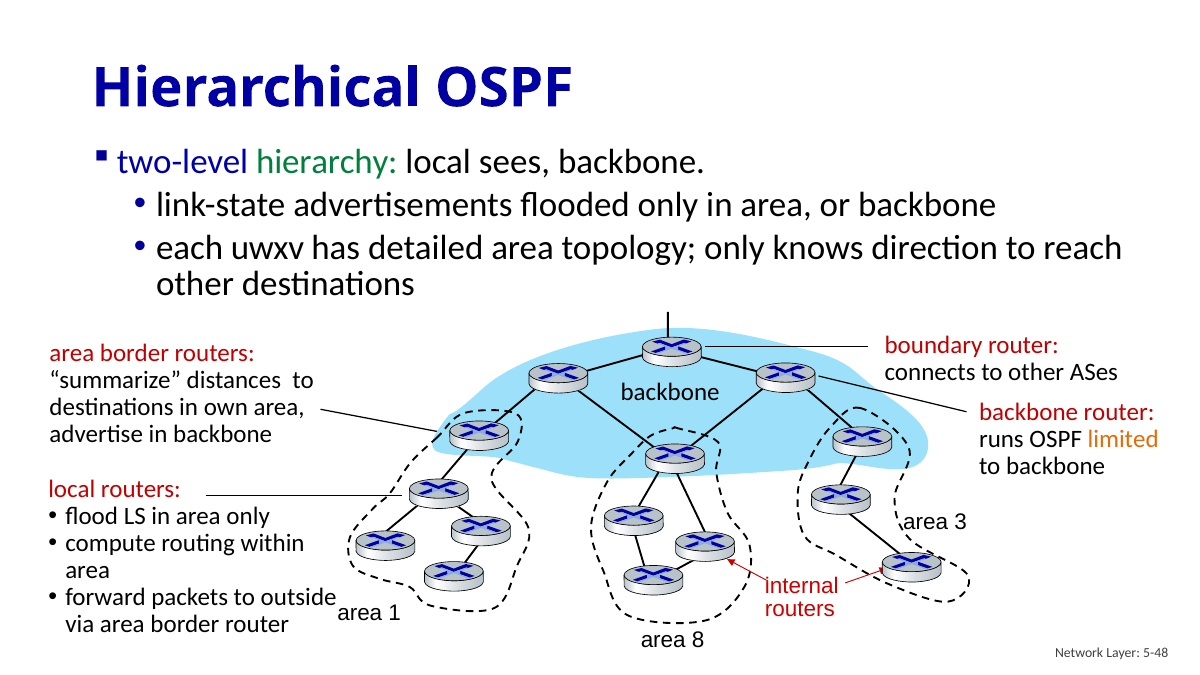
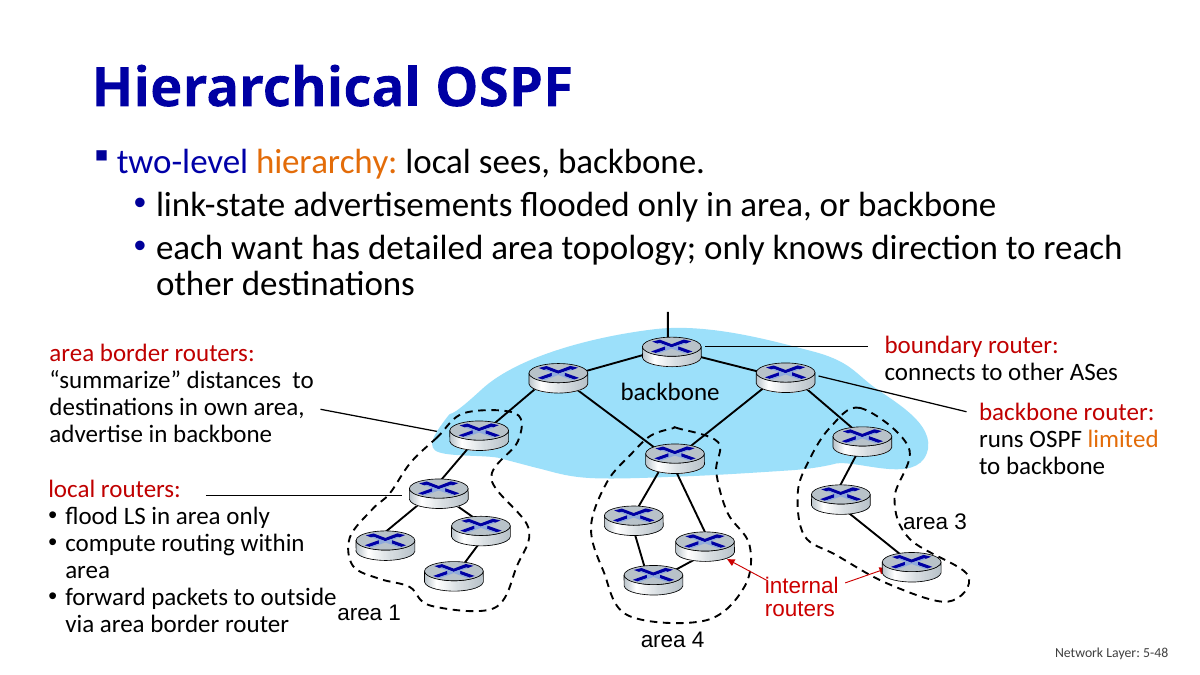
hierarchy colour: green -> orange
uwxv: uwxv -> want
8: 8 -> 4
